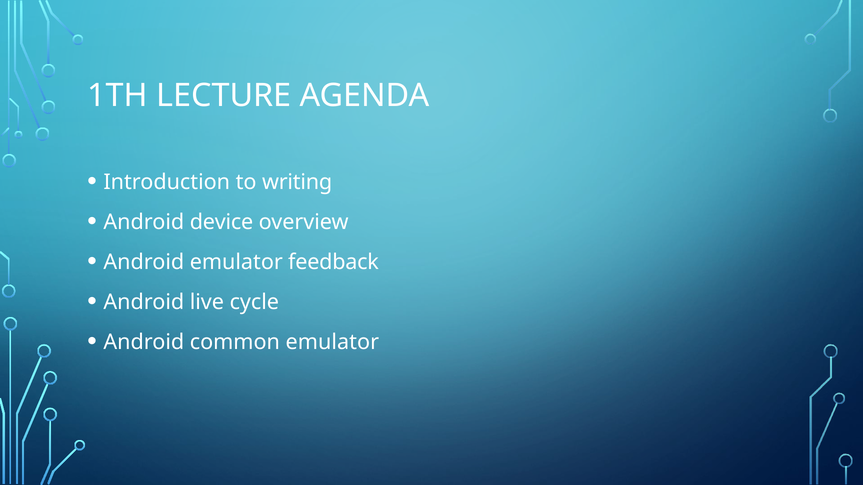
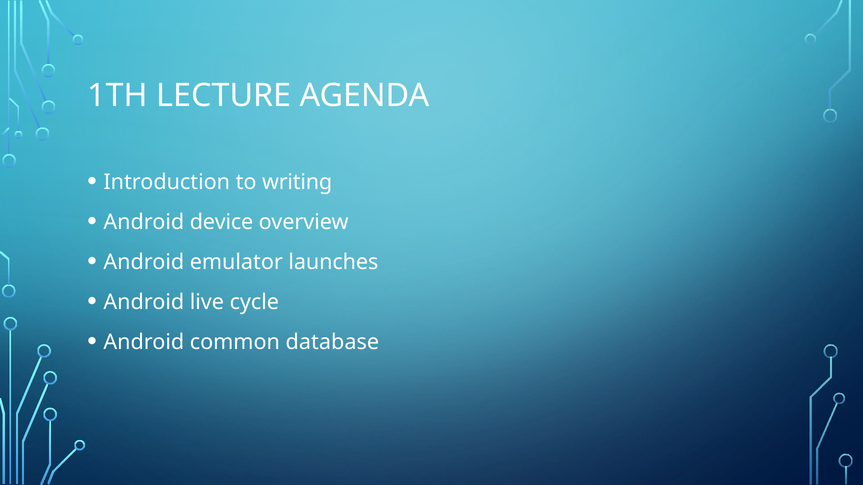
feedback: feedback -> launches
common emulator: emulator -> database
